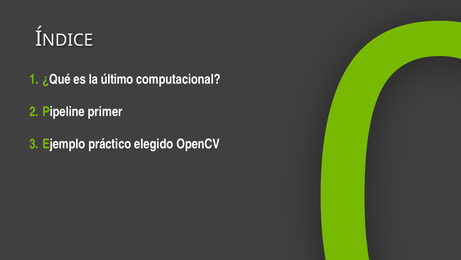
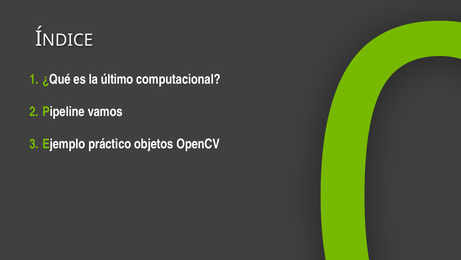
primer: primer -> vamos
elegido: elegido -> objetos
